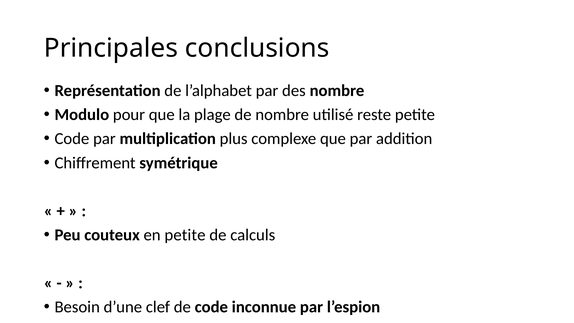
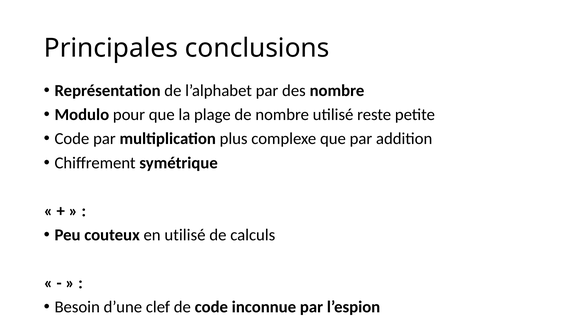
en petite: petite -> utilisé
